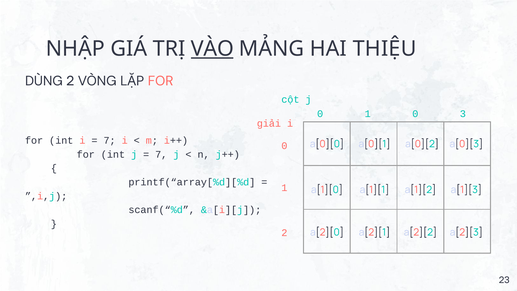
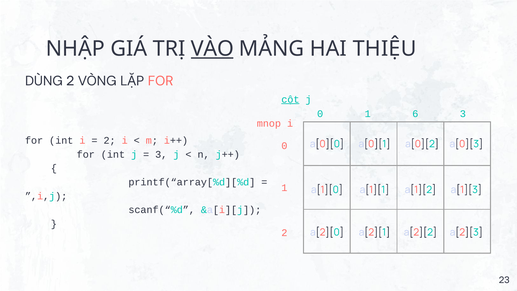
cột underline: none -> present
1 0: 0 -> 6
giải: giải -> mnop
7 at (110, 140): 7 -> 2
7 at (161, 154): 7 -> 3
